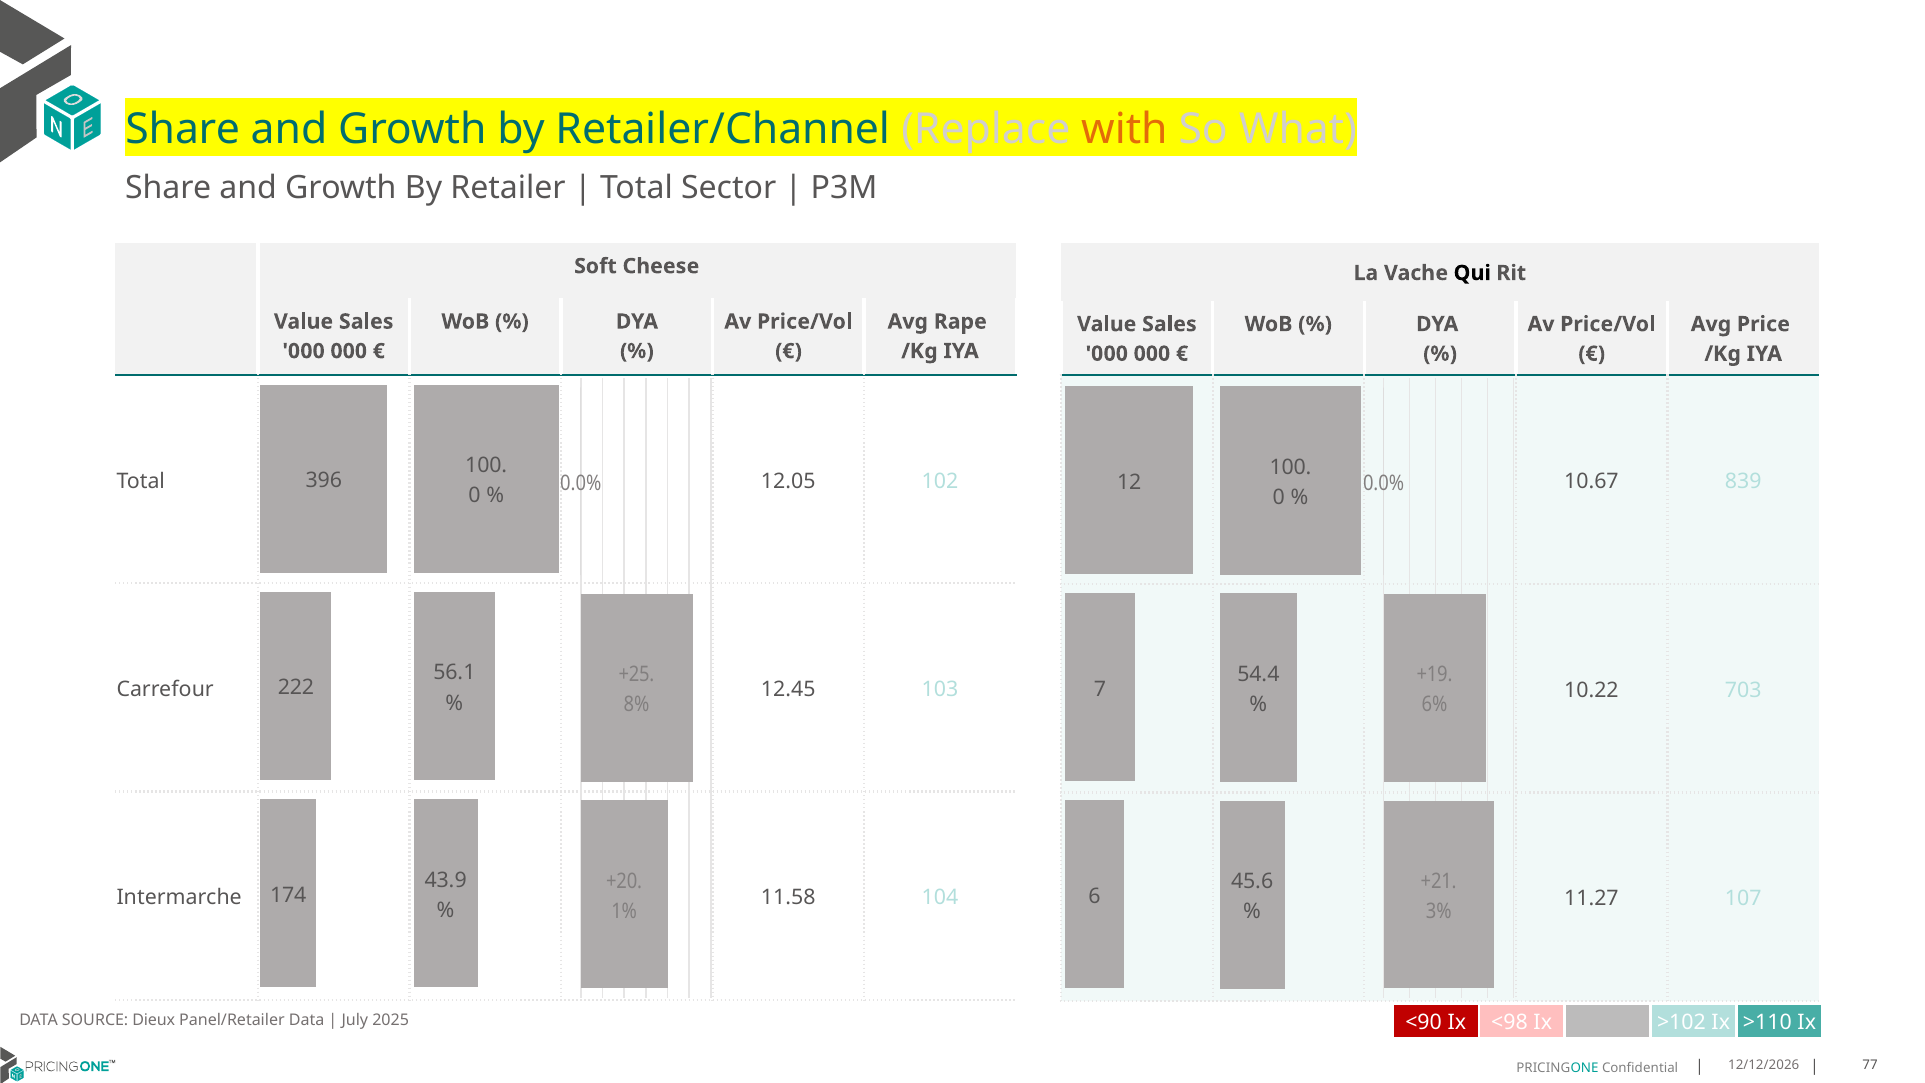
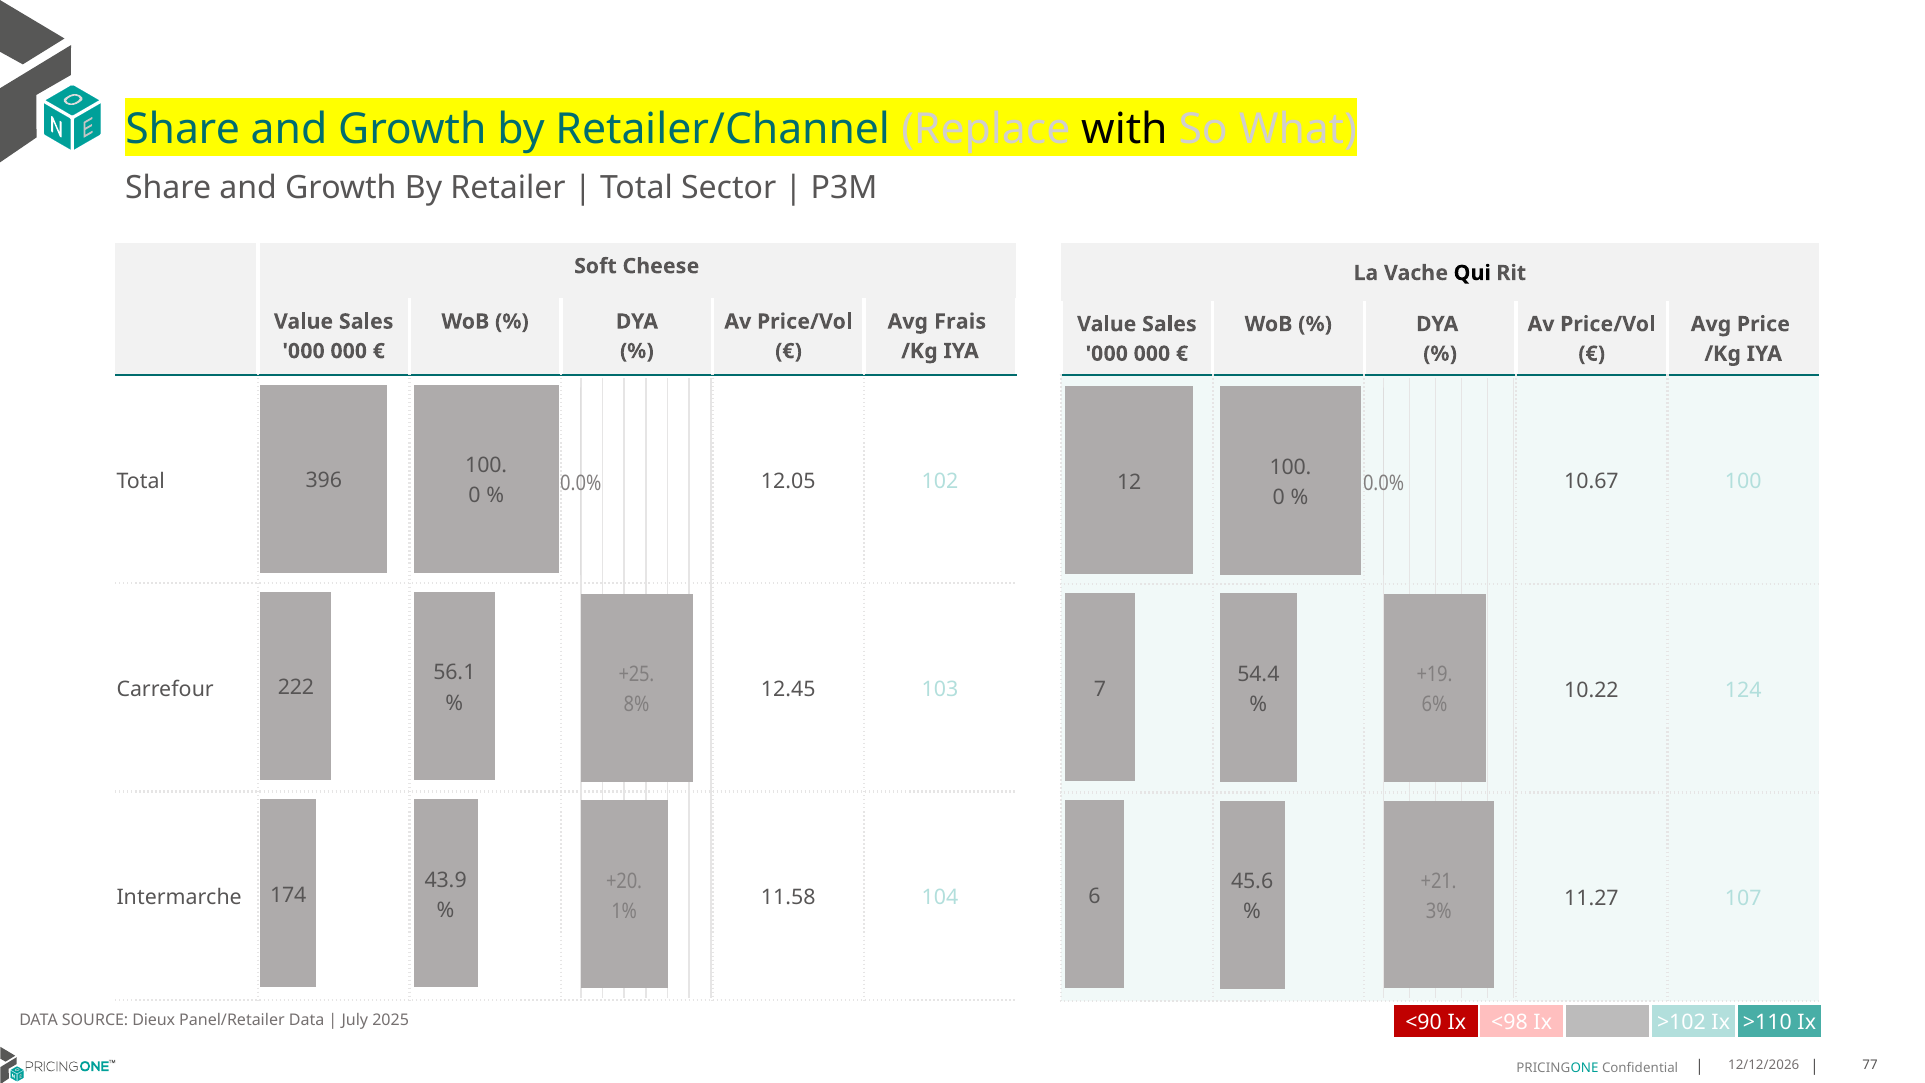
with colour: orange -> black
Rape: Rape -> Frais
10.67 839: 839 -> 100
703: 703 -> 124
